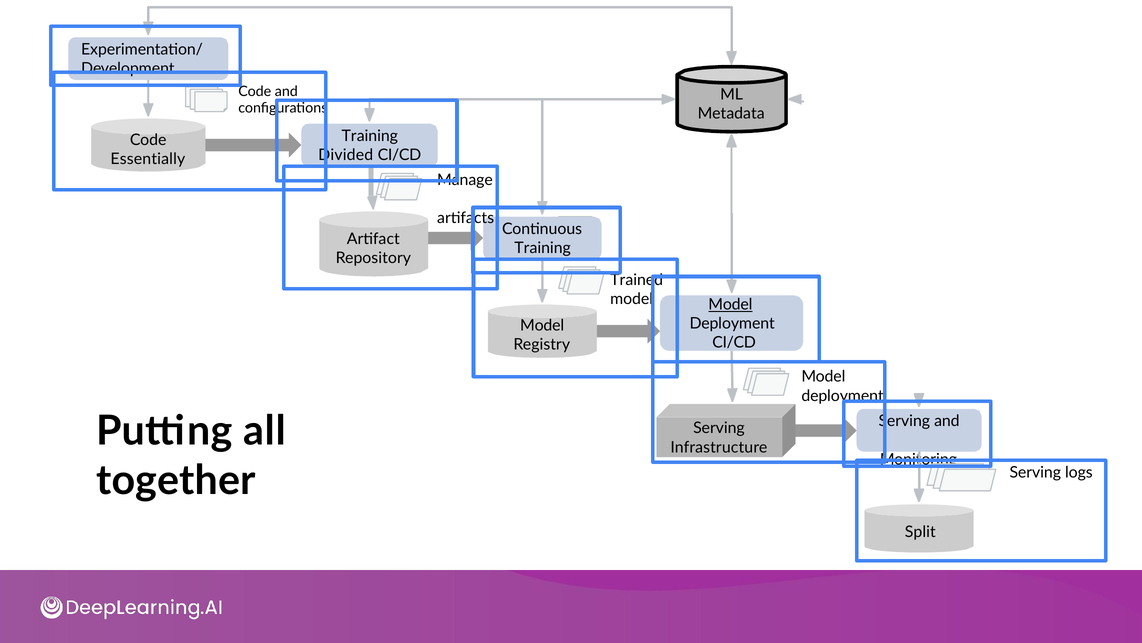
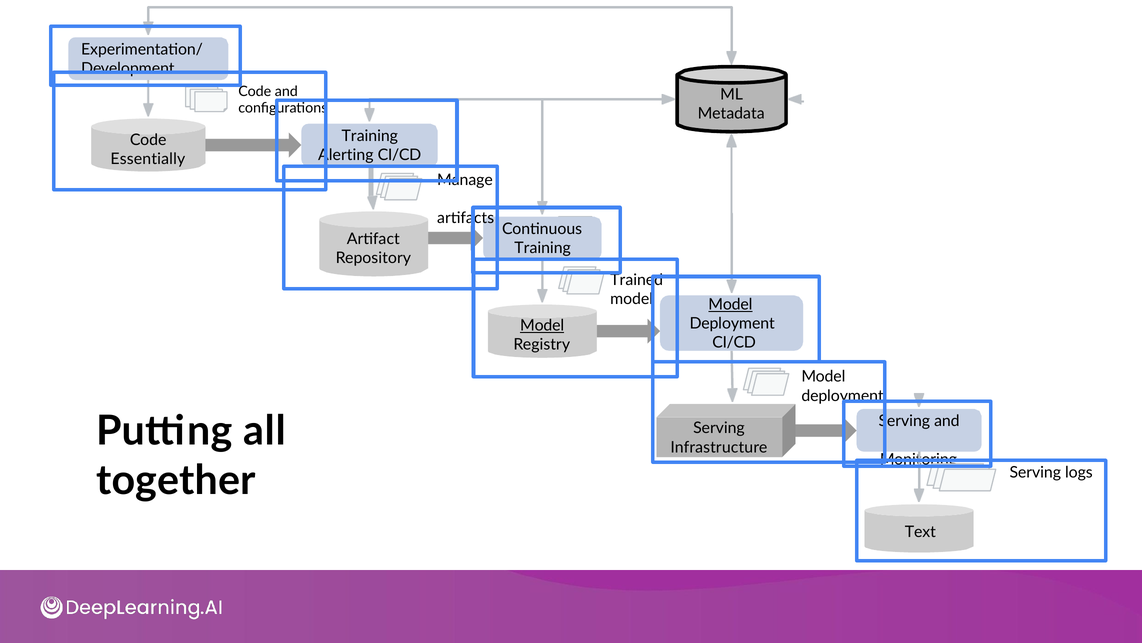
Divided: Divided -> Alerting
Model at (542, 325) underline: none -> present
Split: Split -> Text
